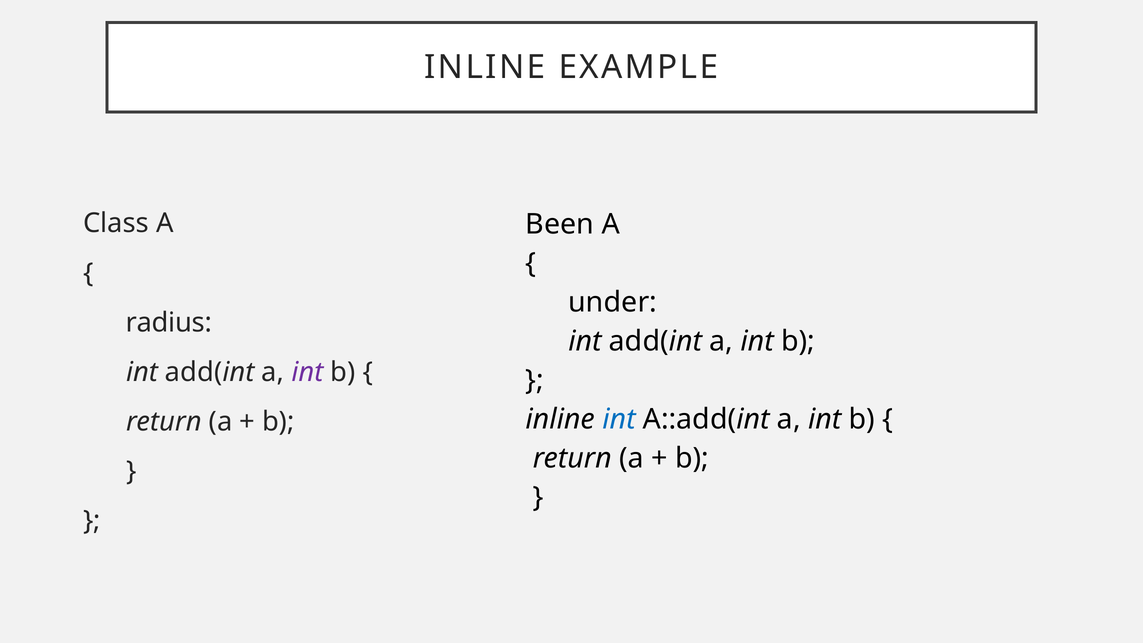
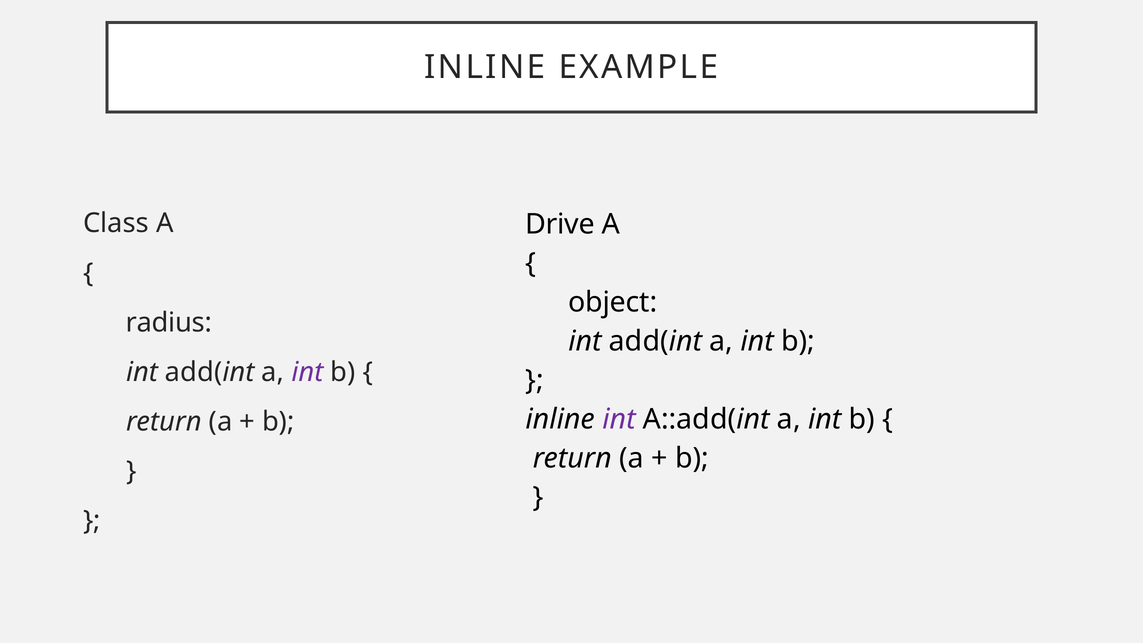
Been: Been -> Drive
under: under -> object
int at (619, 419) colour: blue -> purple
